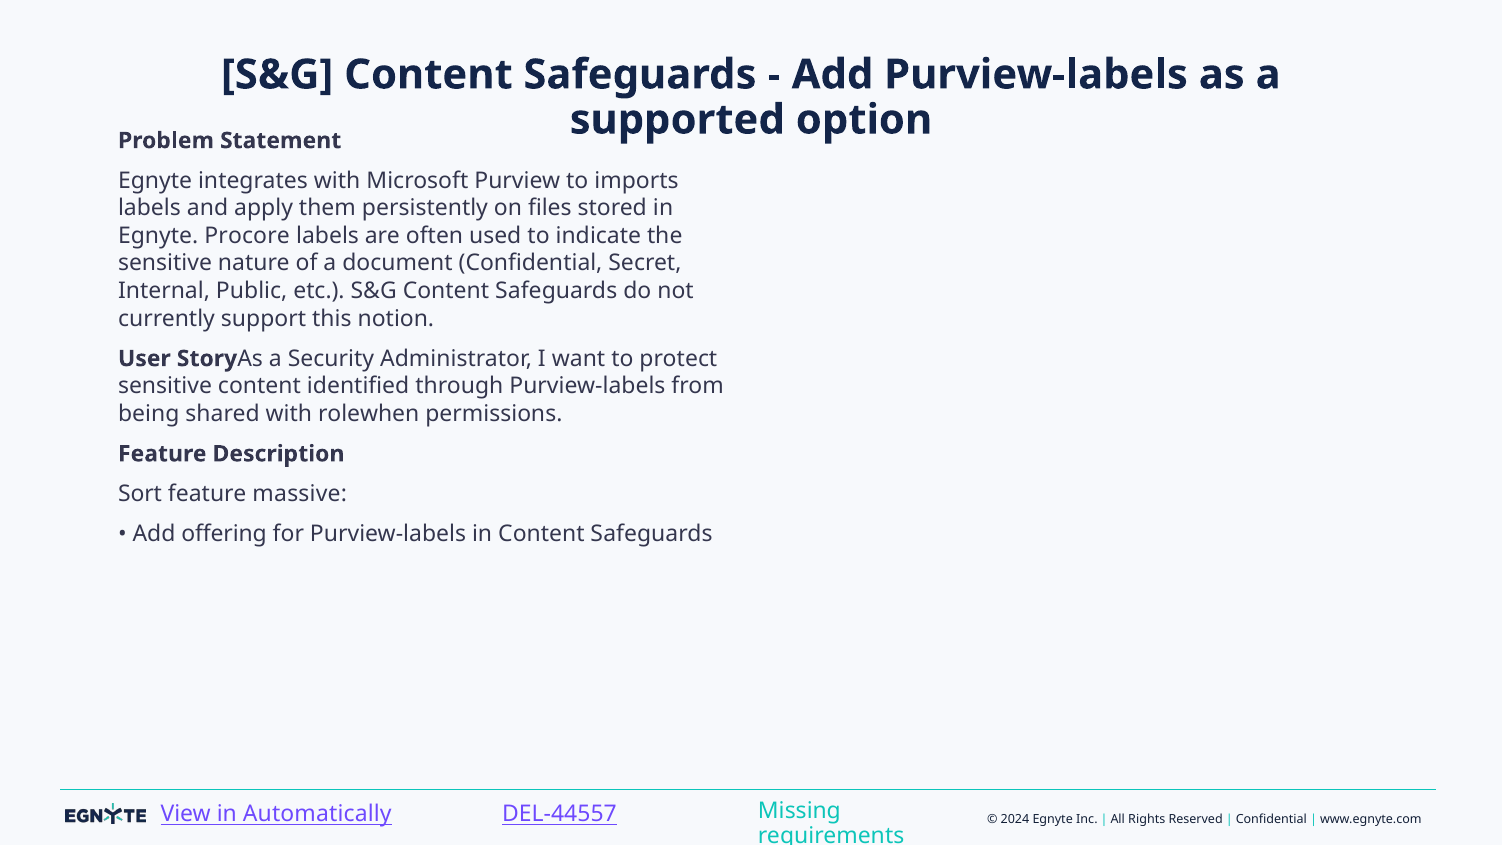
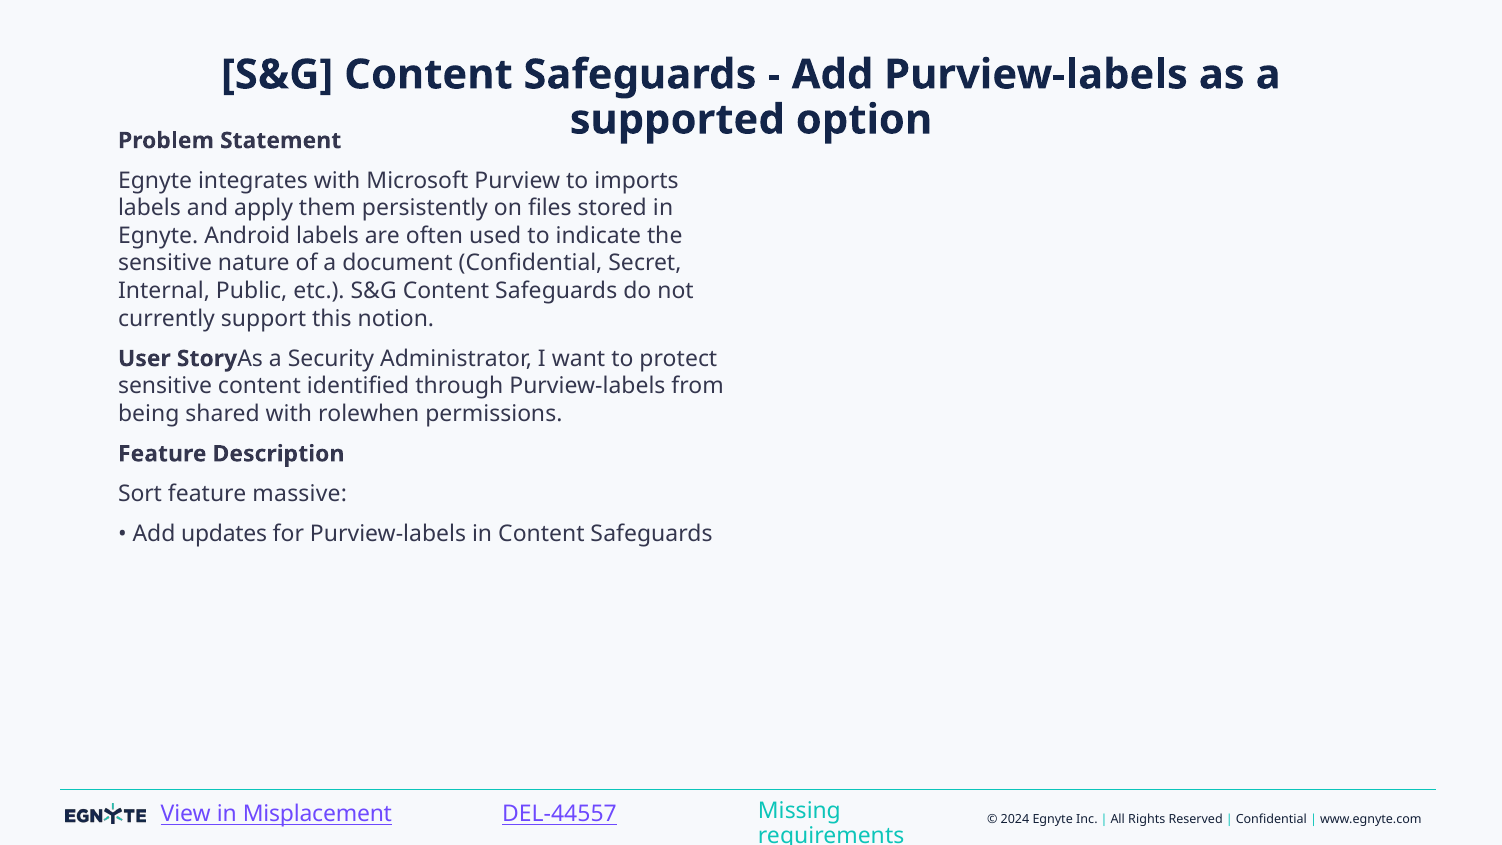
Procore: Procore -> Android
offering: offering -> updates
Automatically: Automatically -> Misplacement
